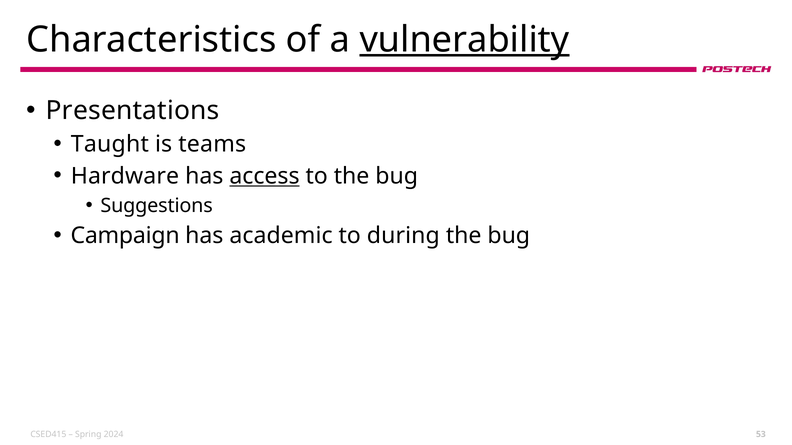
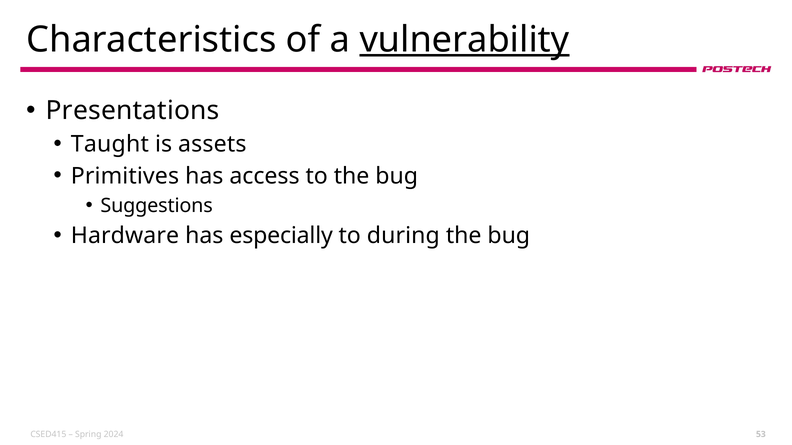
teams: teams -> assets
Hardware: Hardware -> Primitives
access underline: present -> none
Campaign: Campaign -> Hardware
academic: academic -> especially
